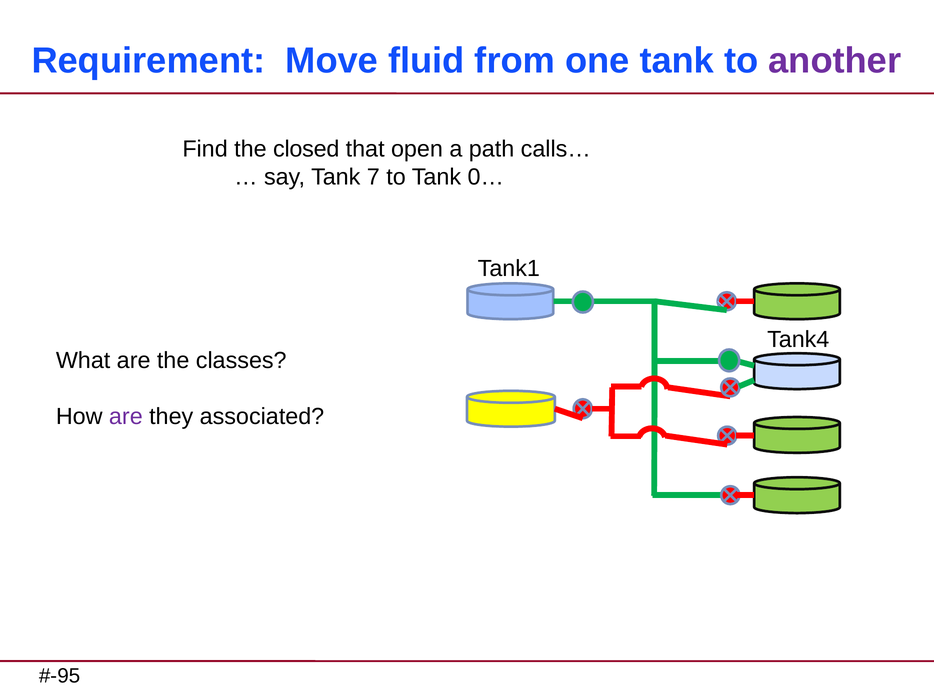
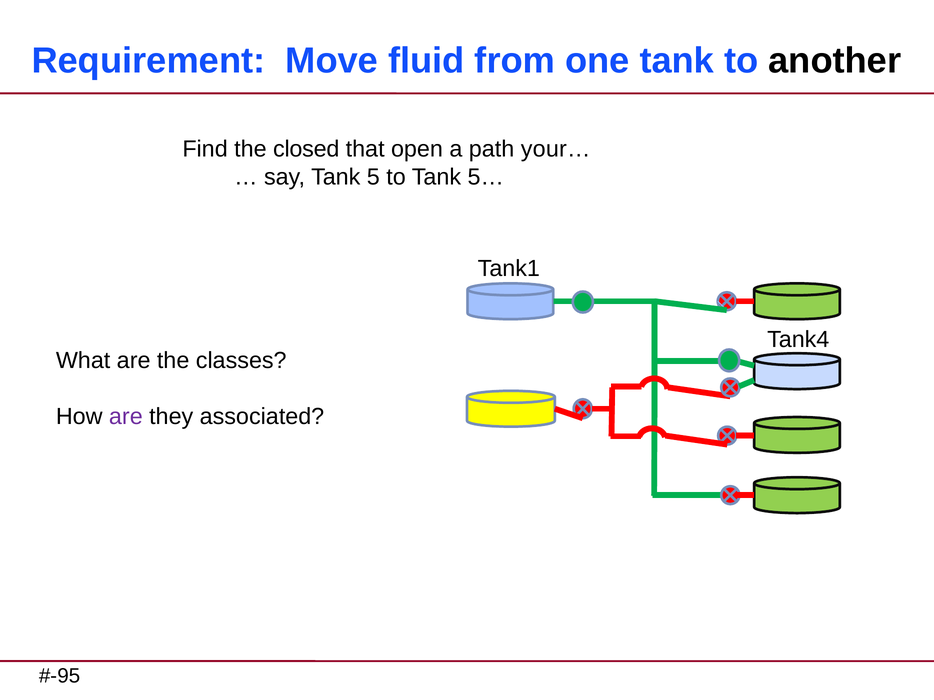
another colour: purple -> black
calls…: calls… -> your…
7: 7 -> 5
0…: 0… -> 5…
